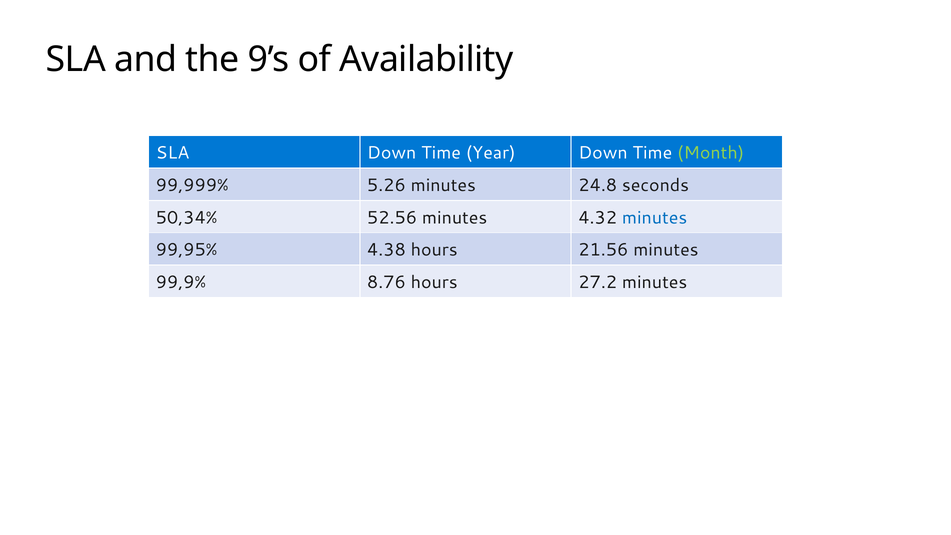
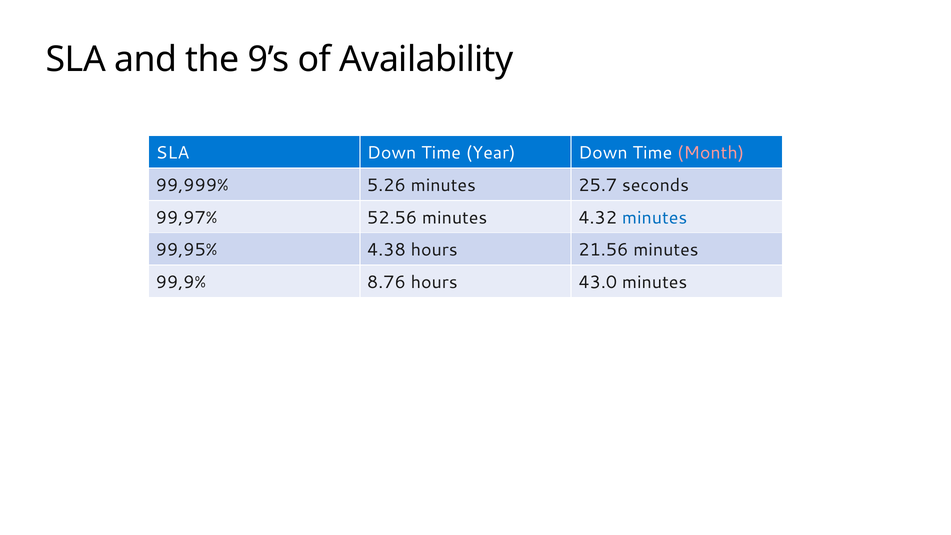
Month colour: light green -> pink
24.8: 24.8 -> 25.7
50,34%: 50,34% -> 99,97%
27.2: 27.2 -> 43.0
